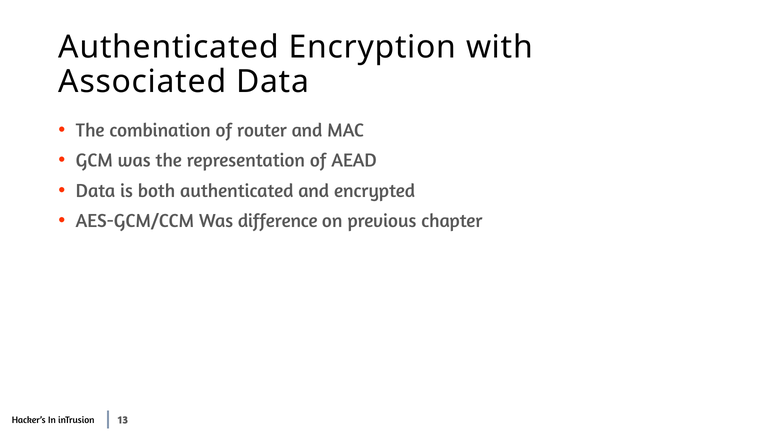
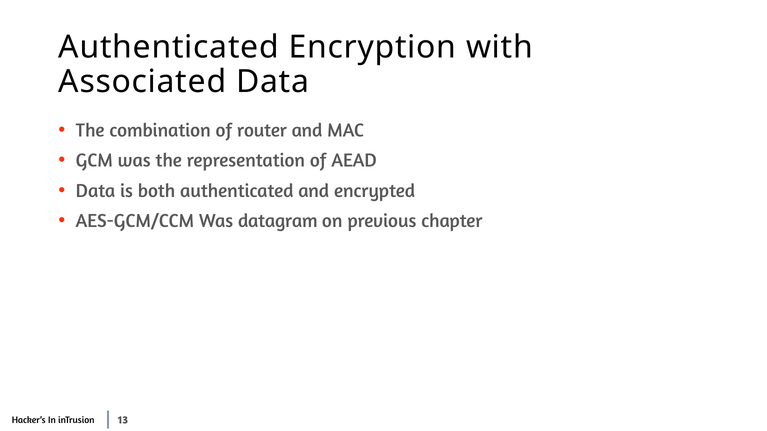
difference: difference -> datagram
